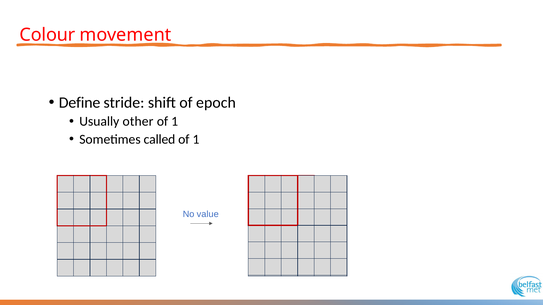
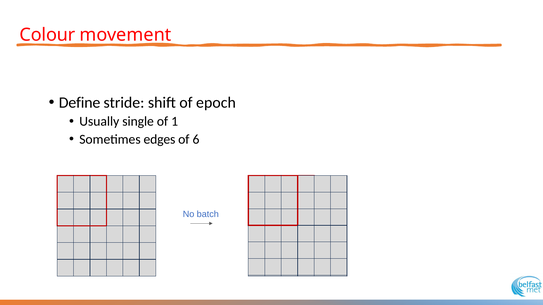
other: other -> single
called: called -> edges
1 at (196, 139): 1 -> 6
value: value -> batch
